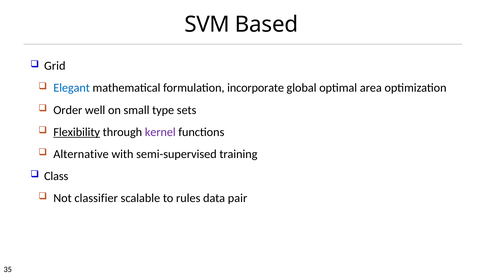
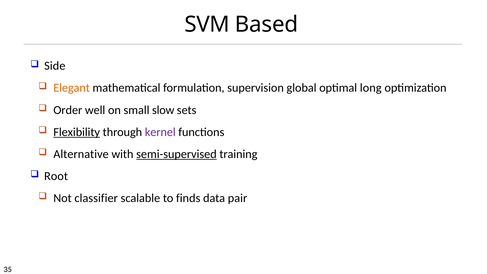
Grid: Grid -> Side
Elegant colour: blue -> orange
incorporate: incorporate -> supervision
area: area -> long
type: type -> slow
semi-supervised underline: none -> present
Class: Class -> Root
rules: rules -> finds
